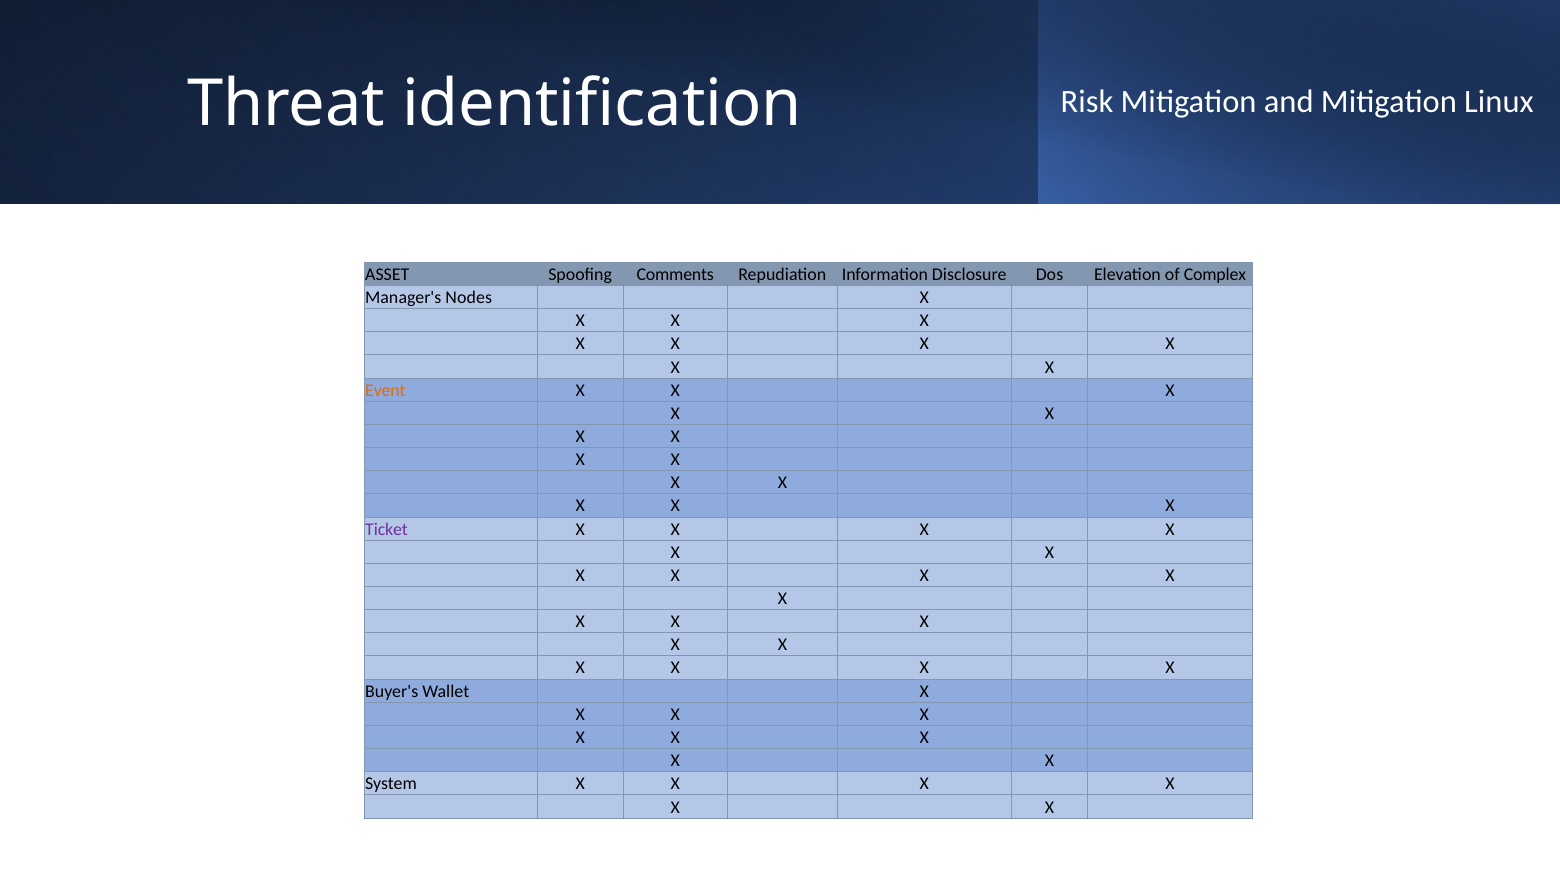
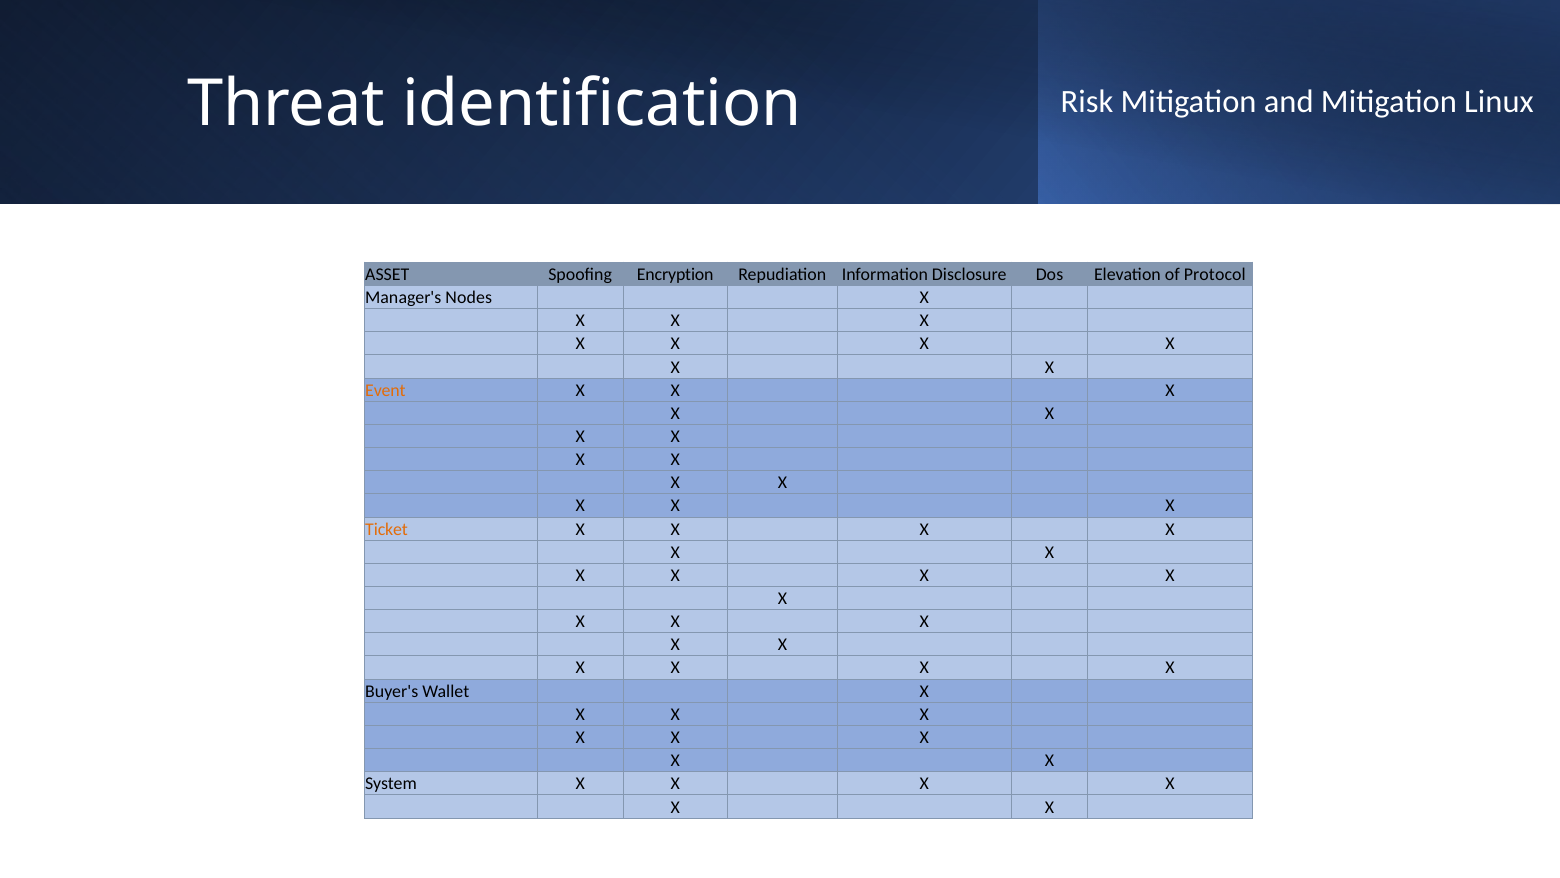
Comments: Comments -> Encryption
Complex: Complex -> Protocol
Ticket colour: purple -> orange
